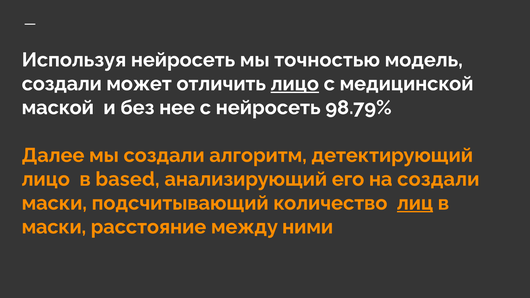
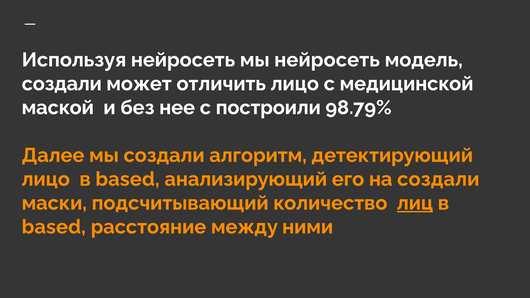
мы точностью: точностью -> нейросеть
лицо at (295, 84) underline: present -> none
с нейросеть: нейросеть -> построили
маски at (54, 227): маски -> based
